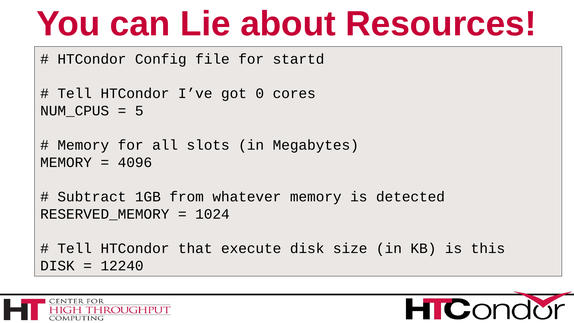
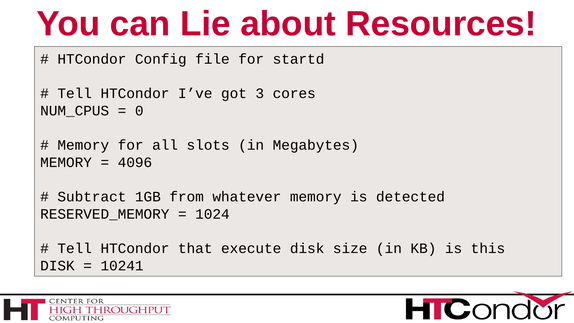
0: 0 -> 3
5: 5 -> 0
12240: 12240 -> 10241
